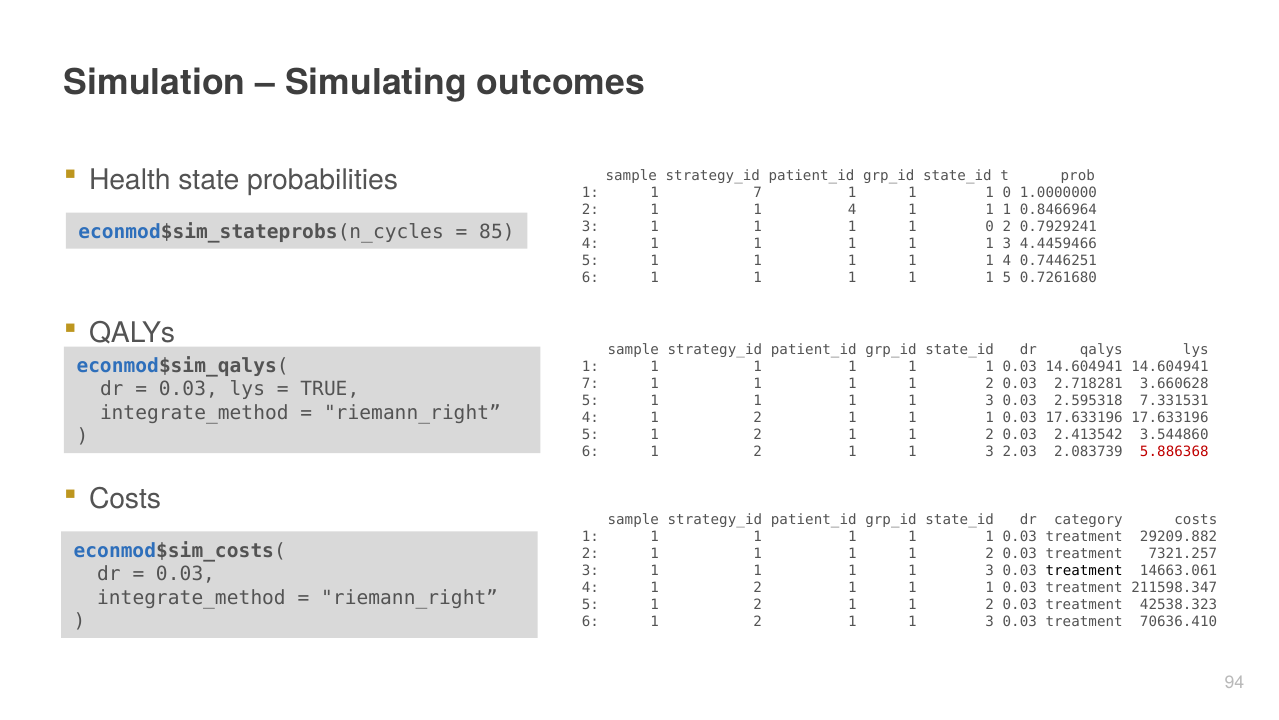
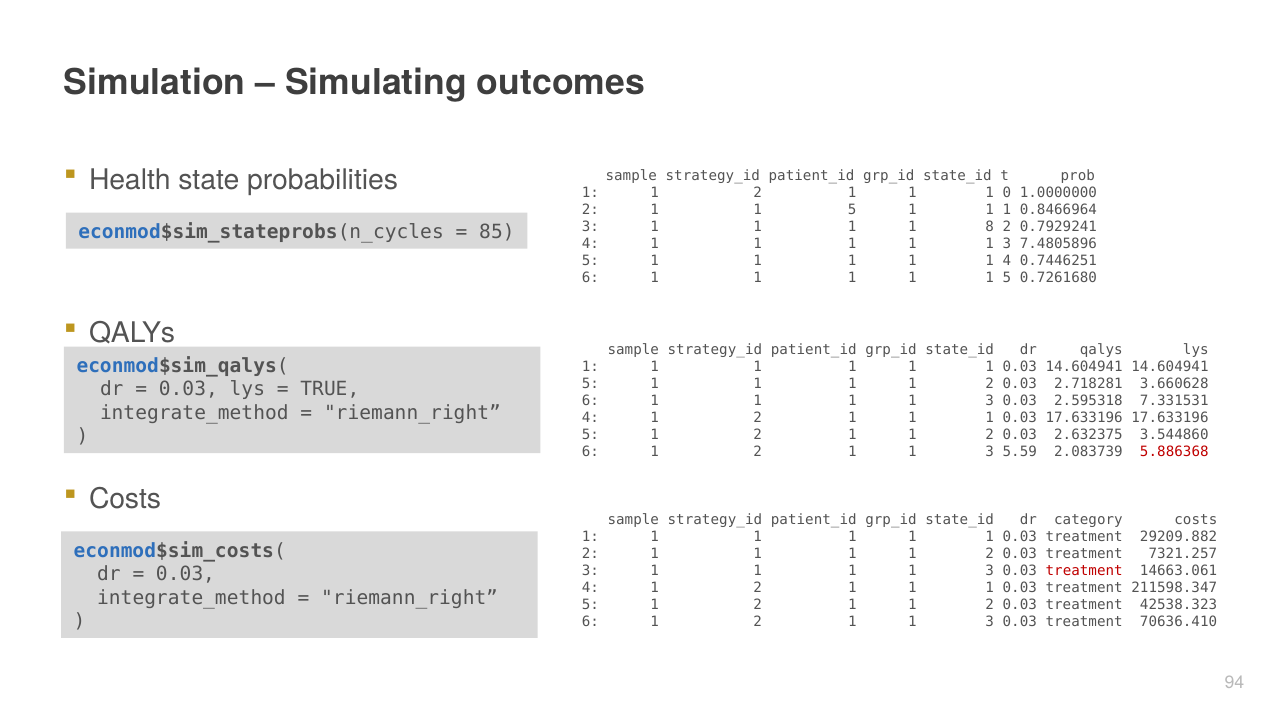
7 at (758, 193): 7 -> 2
2 1 1 4: 4 -> 5
0 at (990, 227): 0 -> 8
4.4459466: 4.4459466 -> 7.4805896
7 at (590, 383): 7 -> 5
5 at (590, 400): 5 -> 6
2.413542: 2.413542 -> 2.632375
2.03: 2.03 -> 5.59
treatment at (1084, 570) colour: black -> red
